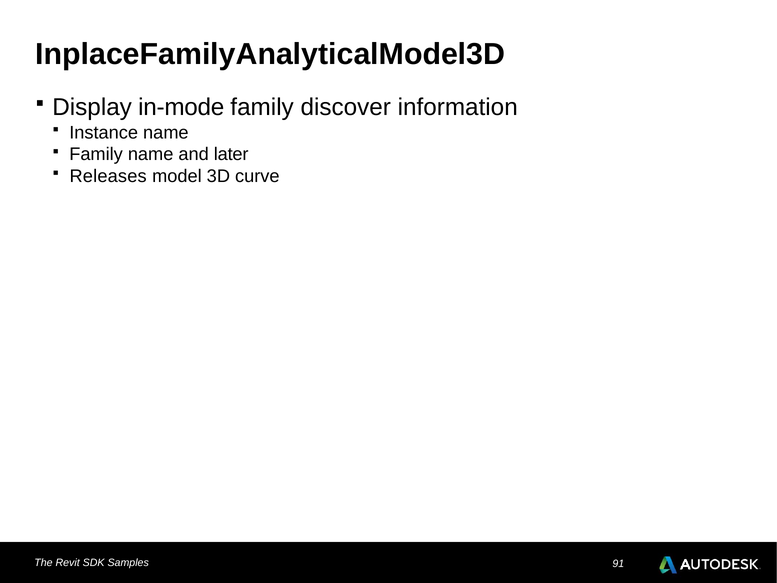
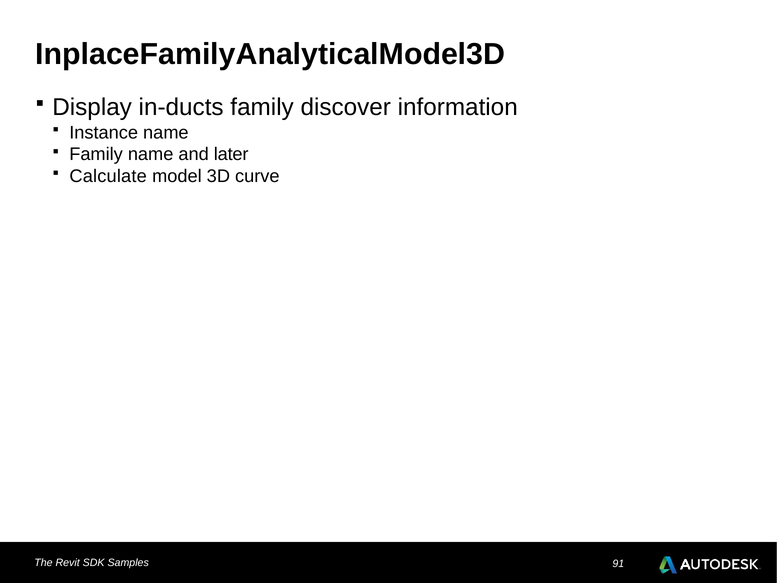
in-mode: in-mode -> in-ducts
Releases: Releases -> Calculate
